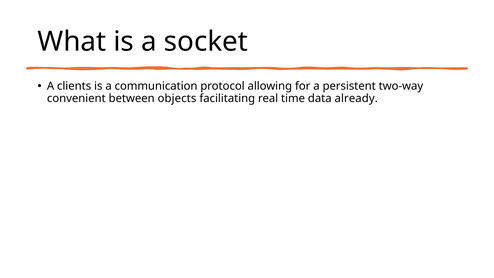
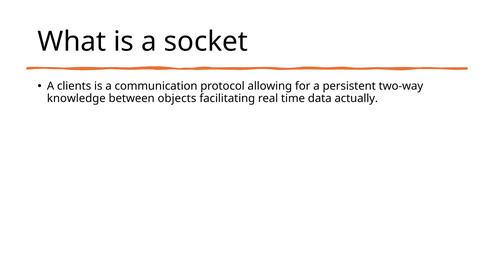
convenient: convenient -> knowledge
already: already -> actually
